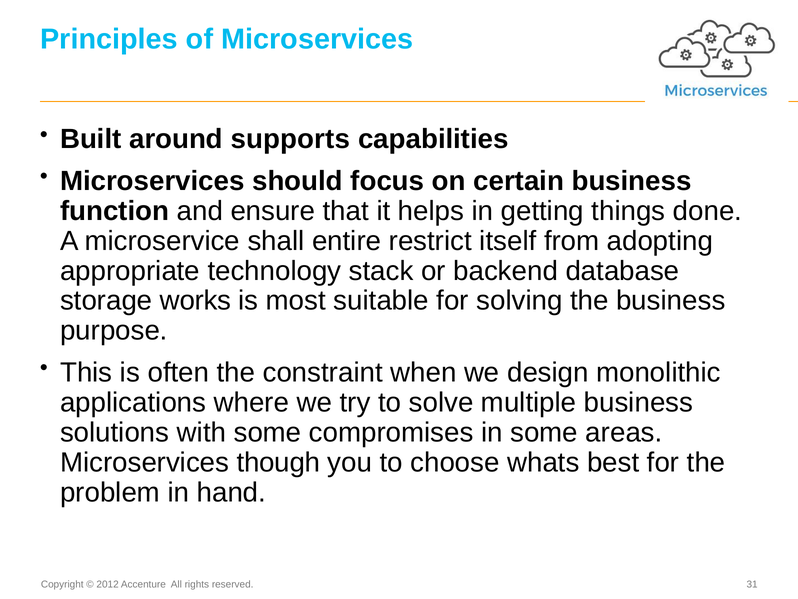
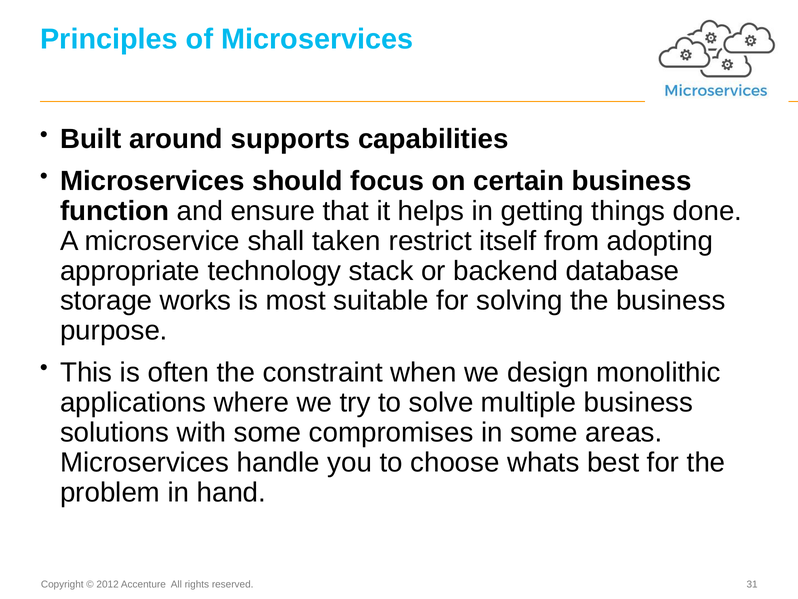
entire: entire -> taken
though: though -> handle
